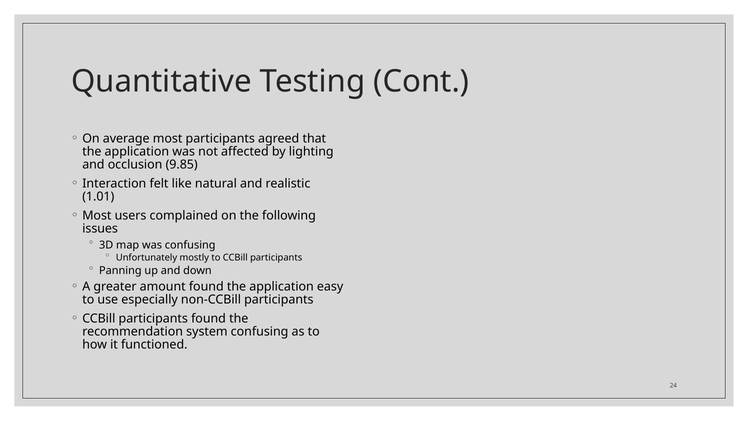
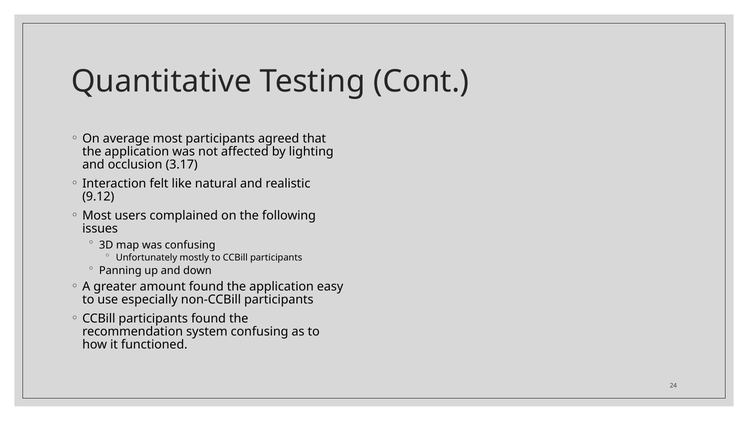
9.85: 9.85 -> 3.17
1.01: 1.01 -> 9.12
